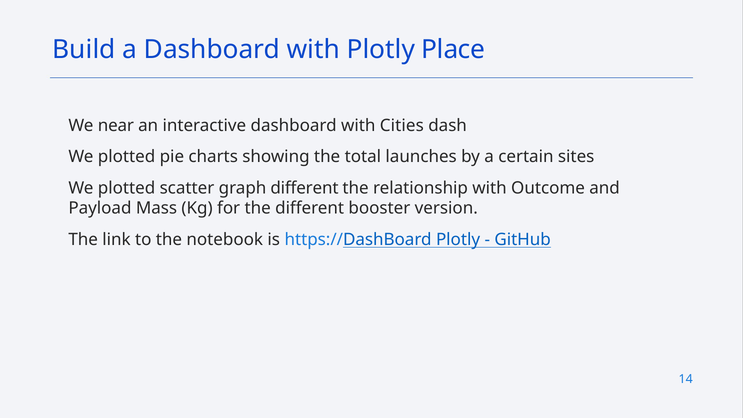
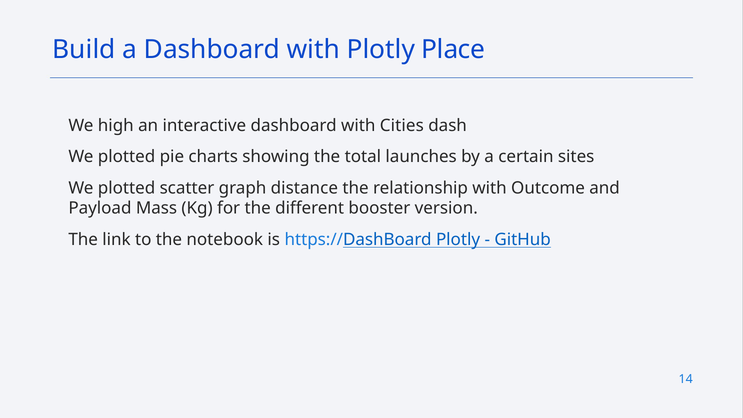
near: near -> high
graph different: different -> distance
